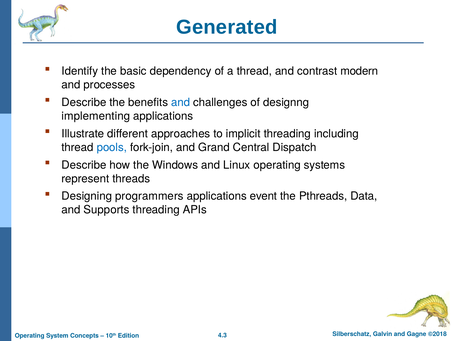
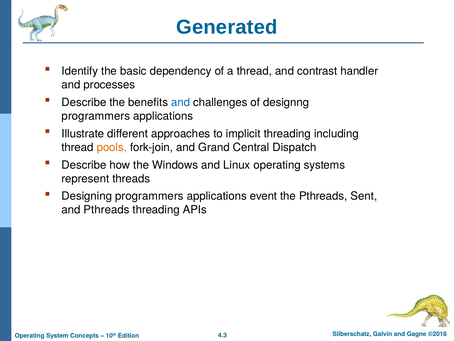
modern: modern -> handler
implementing at (96, 116): implementing -> programmers
pools colour: blue -> orange
Data: Data -> Sent
and Supports: Supports -> Pthreads
